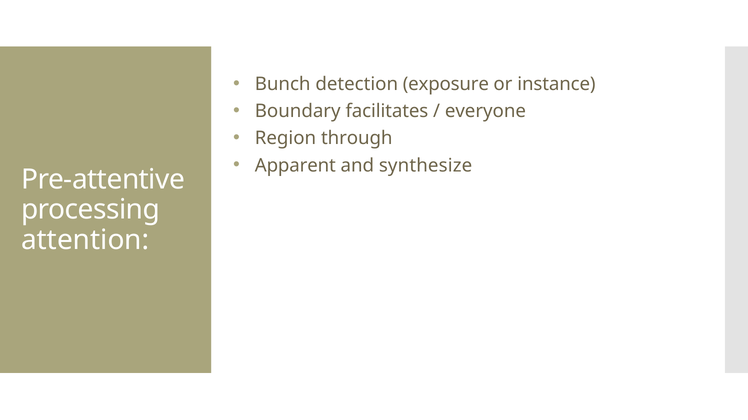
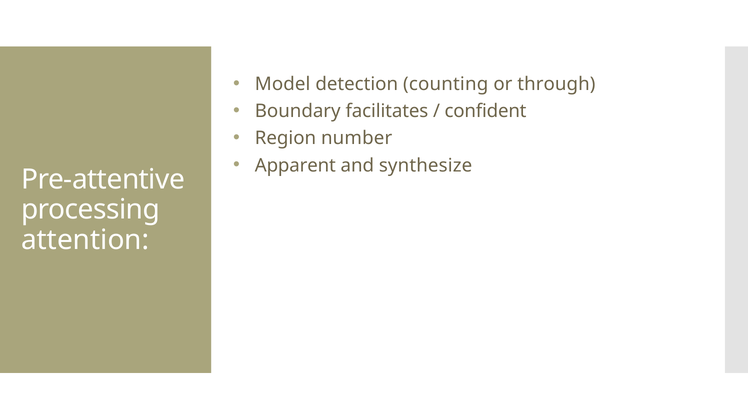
Bunch: Bunch -> Model
exposure: exposure -> counting
instance: instance -> through
everyone: everyone -> confident
through: through -> number
